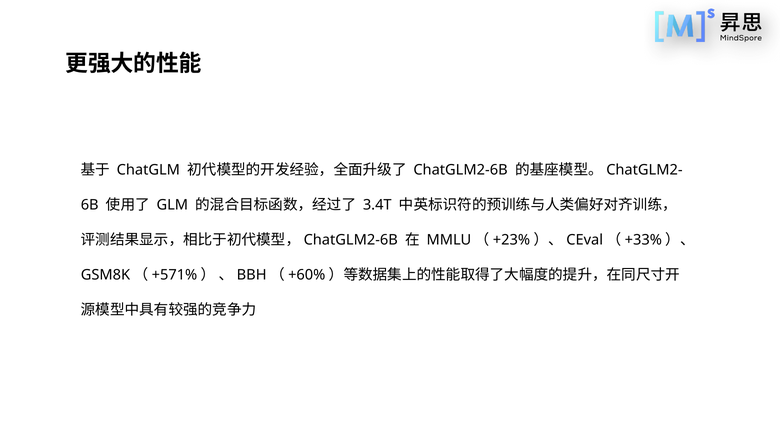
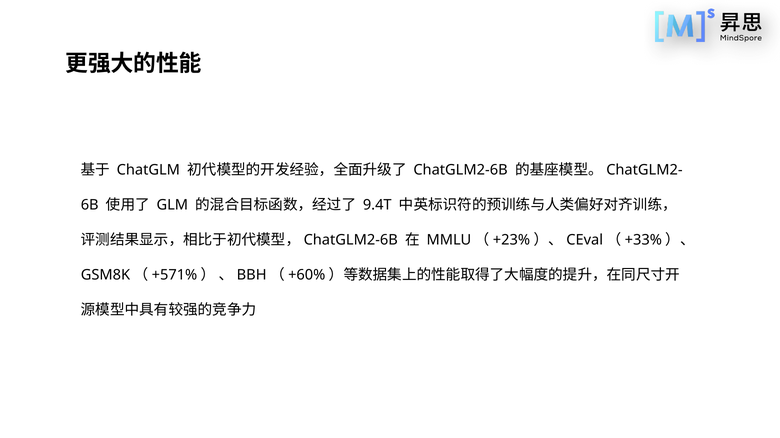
3.4T: 3.4T -> 9.4T
